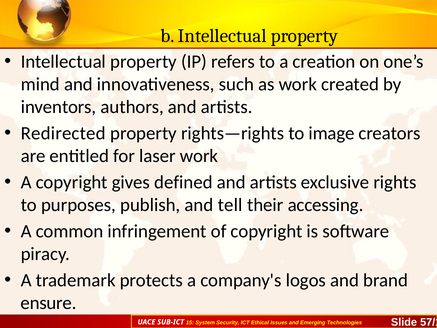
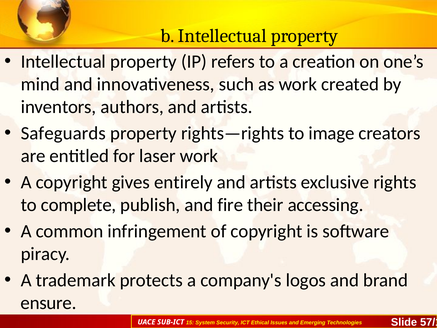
Redirected: Redirected -> Safeguards
defined: defined -> entirely
purposes: purposes -> complete
tell: tell -> fire
